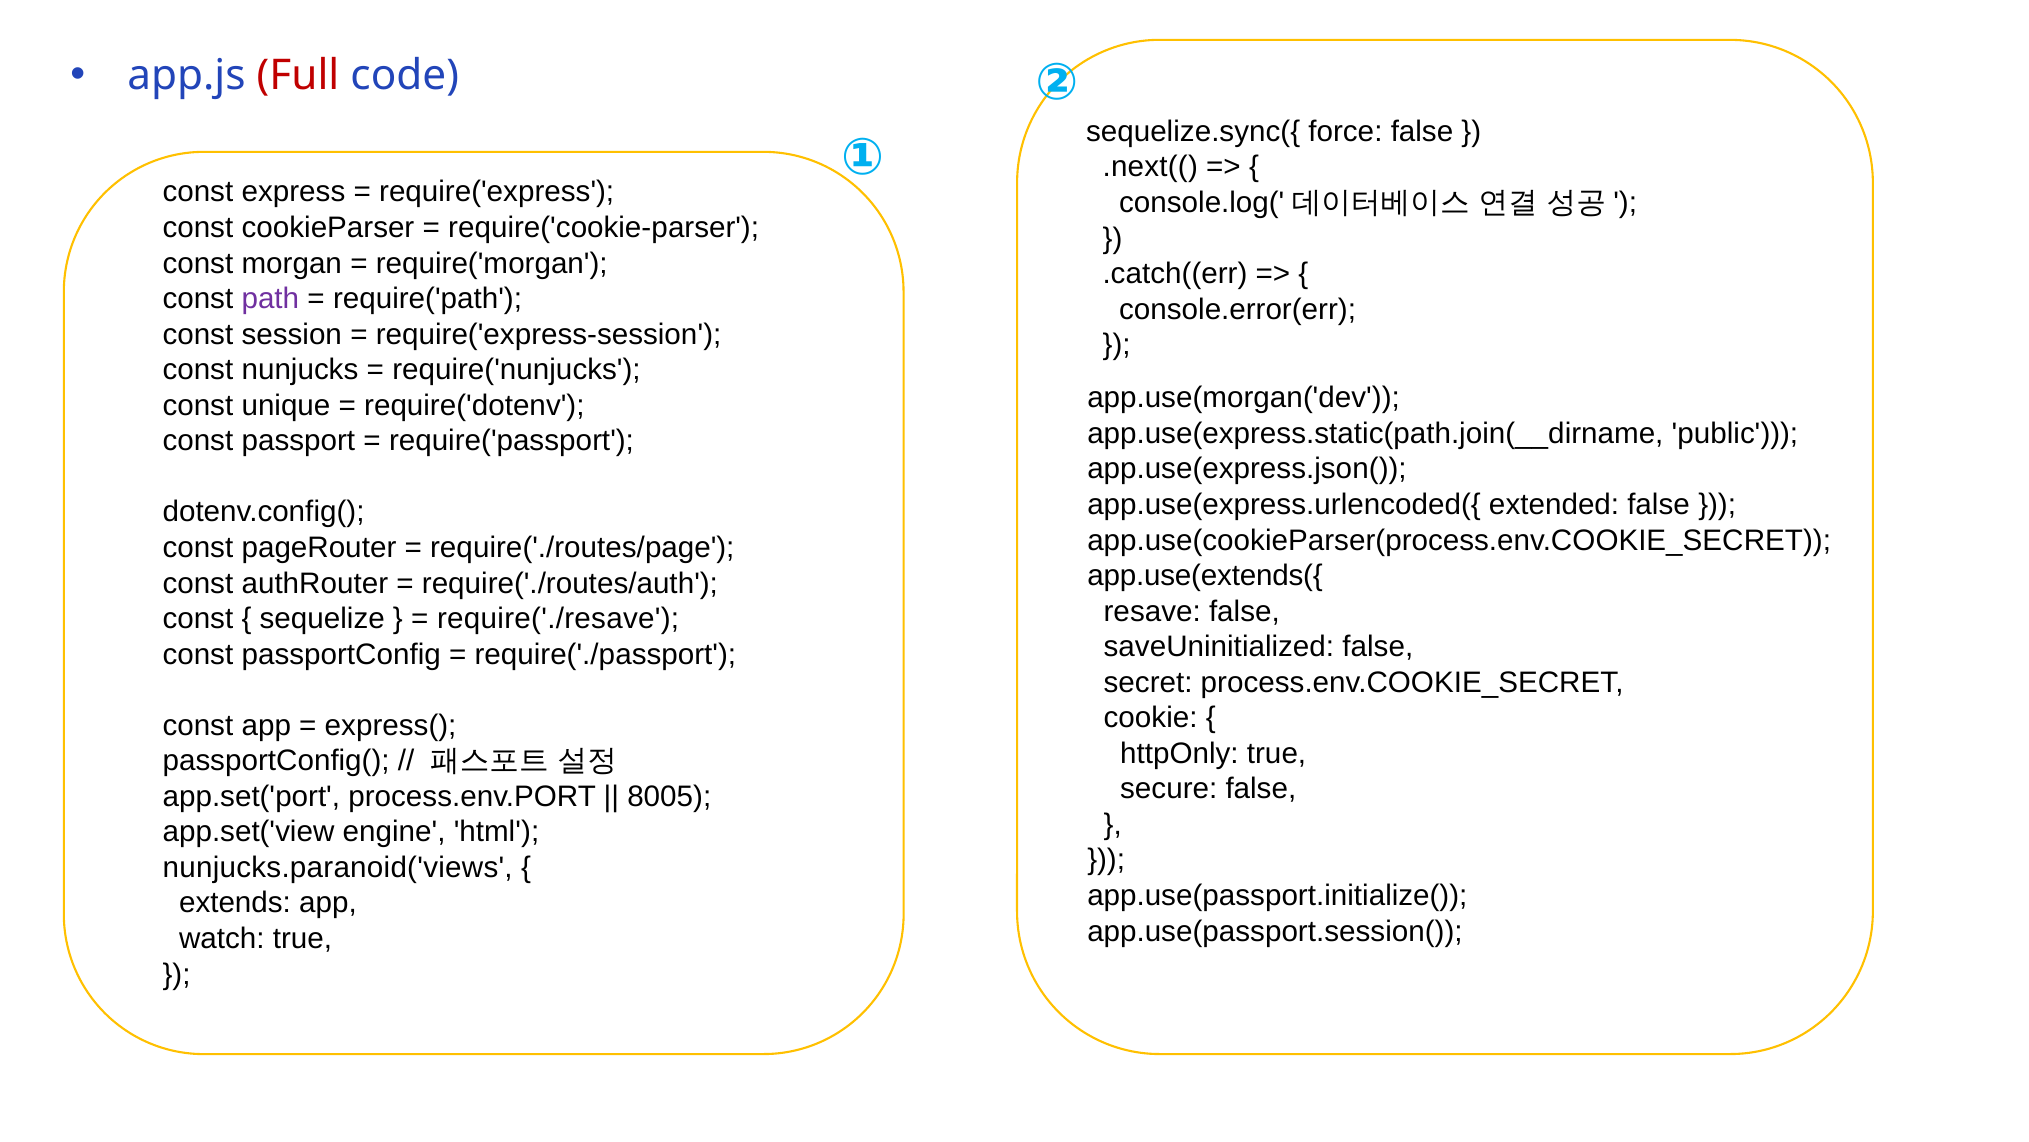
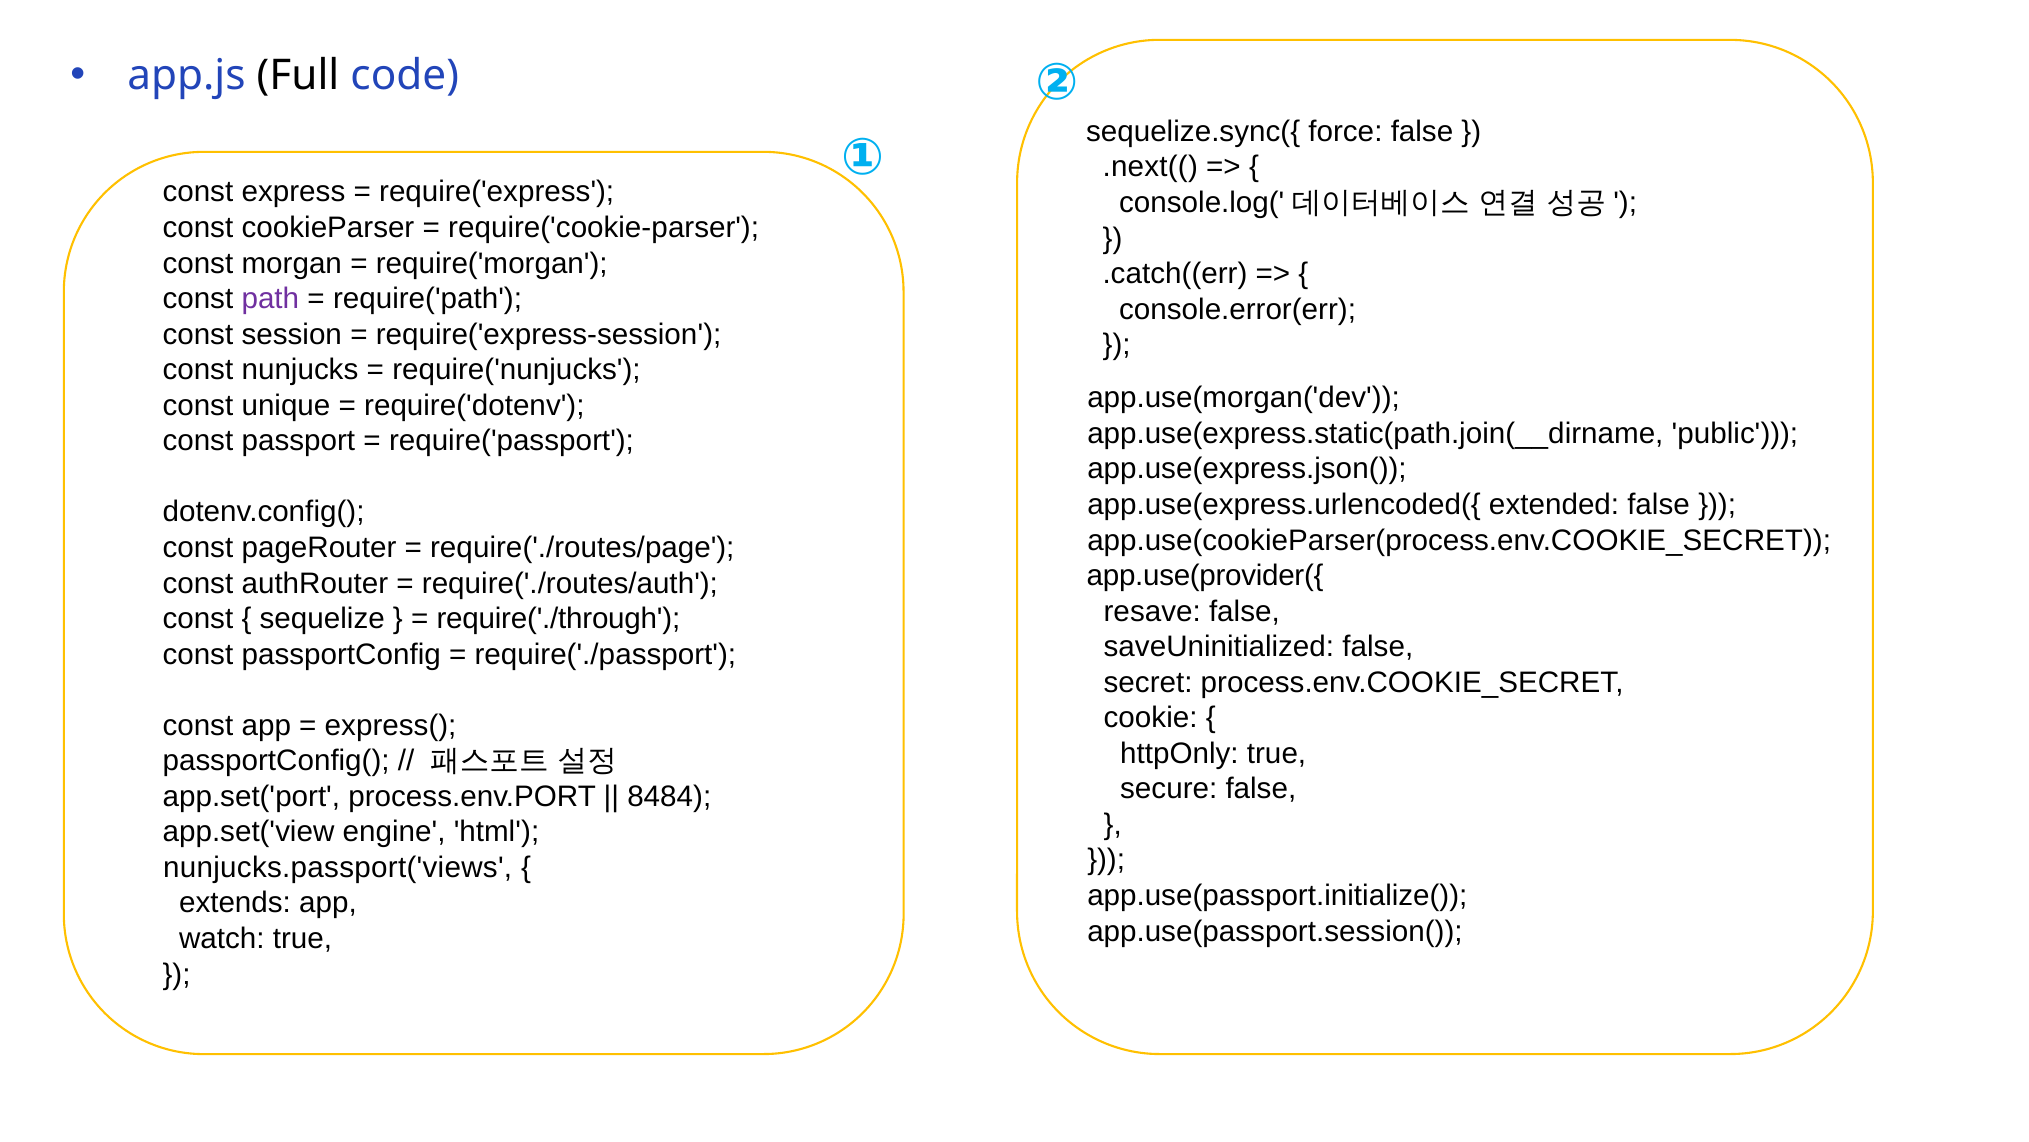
Full colour: red -> black
app.use(extends({: app.use(extends({ -> app.use(provider({
require('./resave: require('./resave -> require('./through
8005: 8005 -> 8484
nunjucks.paranoid('views: nunjucks.paranoid('views -> nunjucks.passport('views
